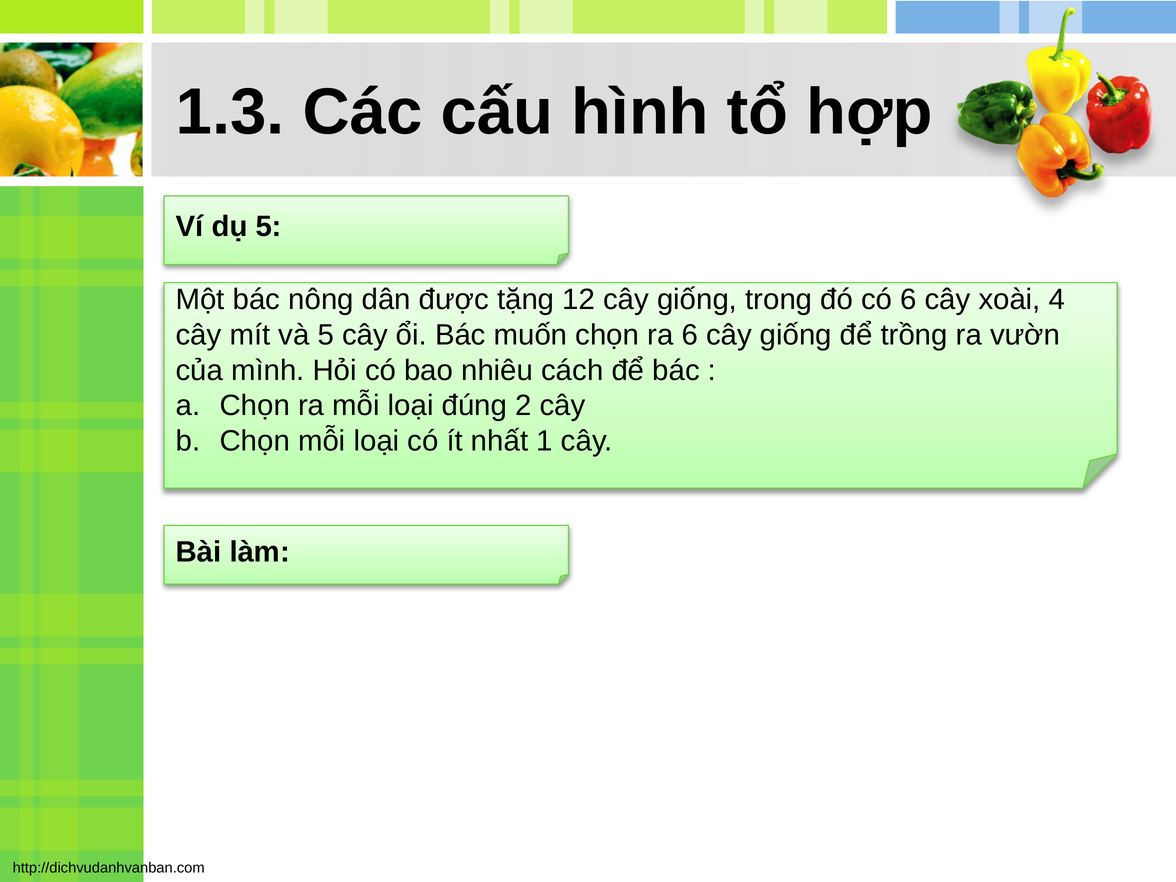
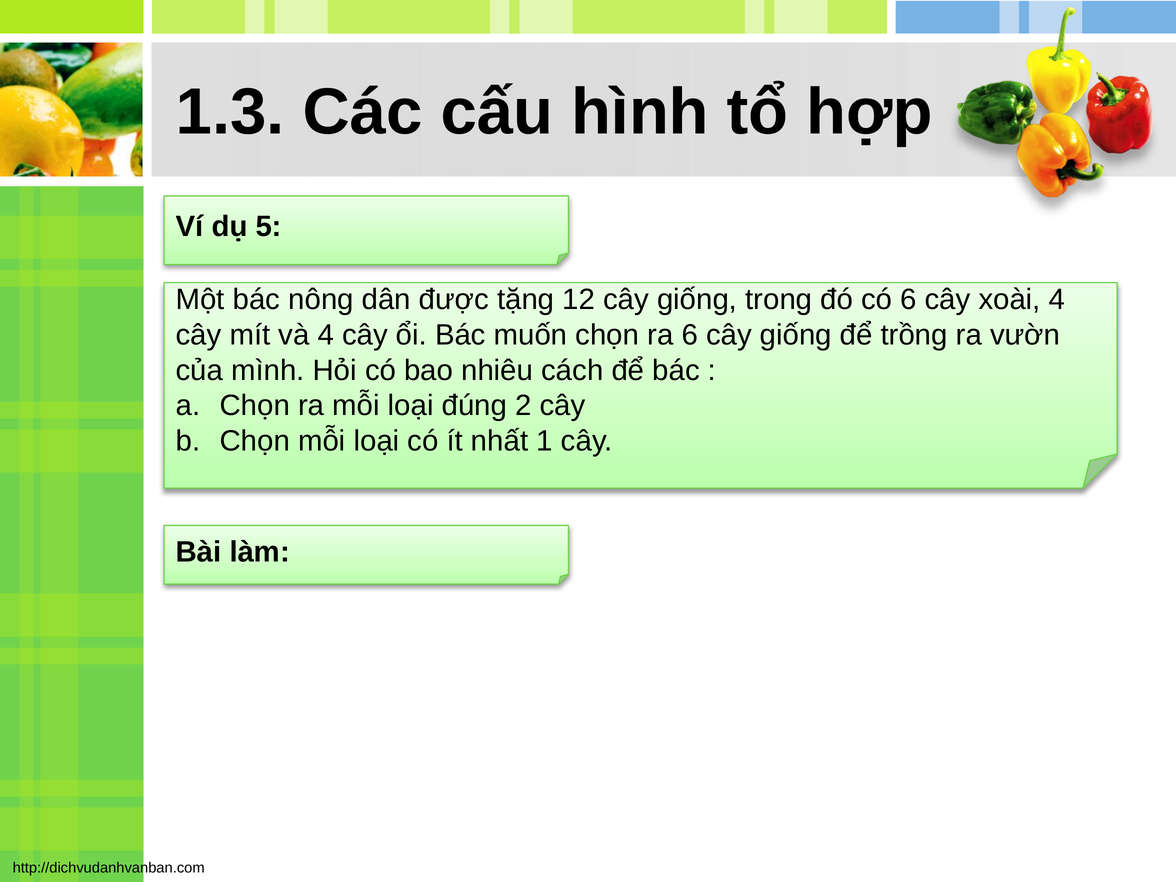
và 5: 5 -> 4
